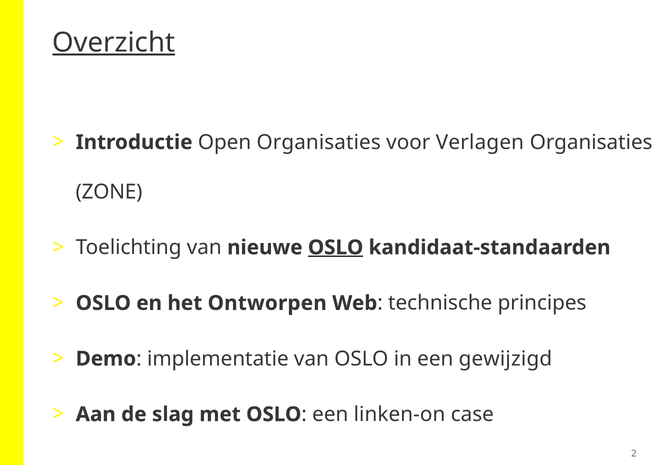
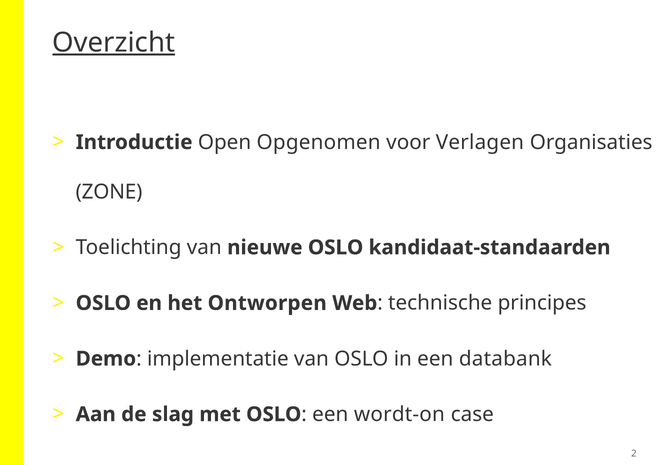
Open Organisaties: Organisaties -> Opgenomen
OSLO at (336, 248) underline: present -> none
gewijzigd: gewijzigd -> databank
linken-on: linken-on -> wordt-on
